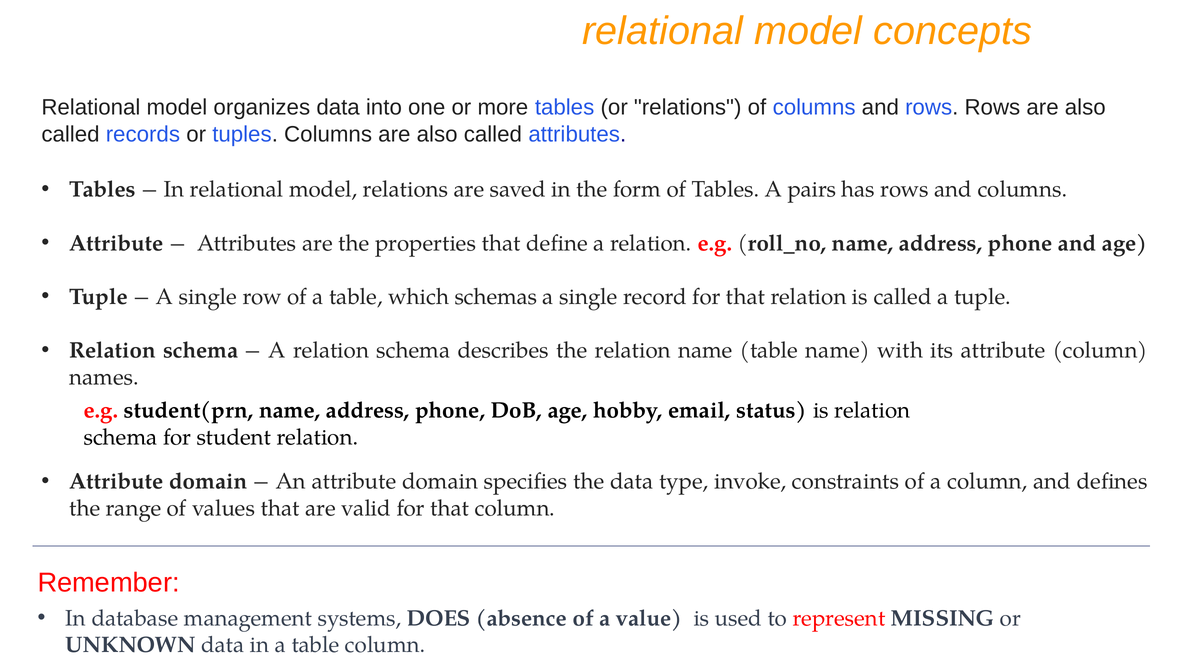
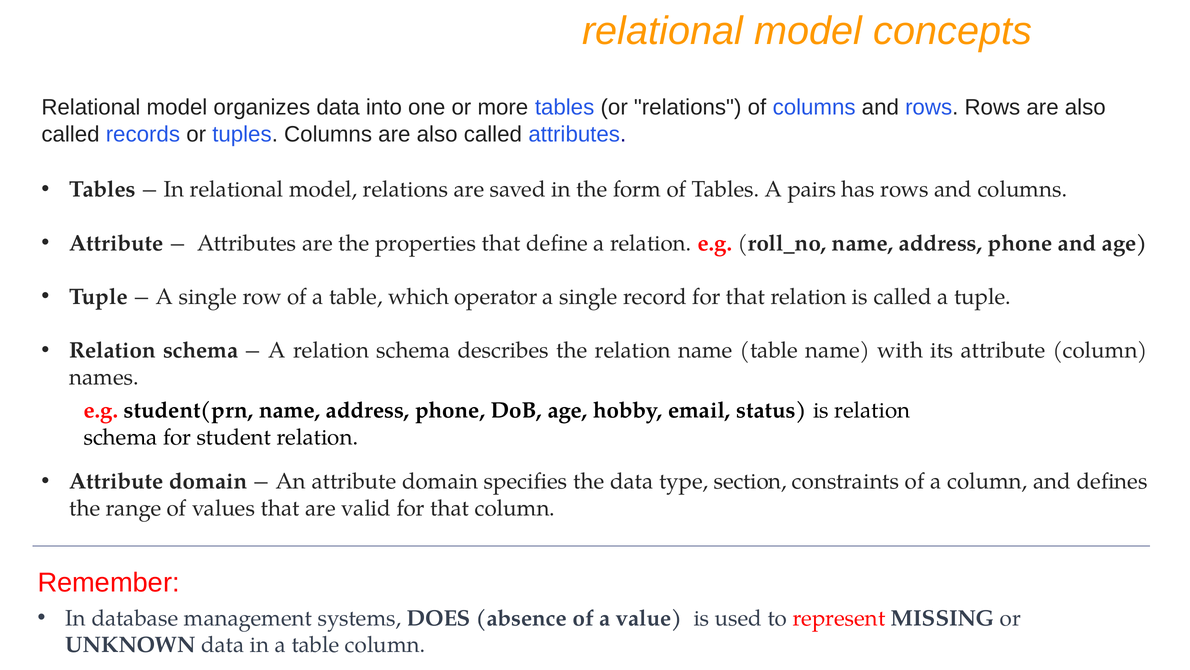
schemas: schemas -> operator
invoke: invoke -> section
